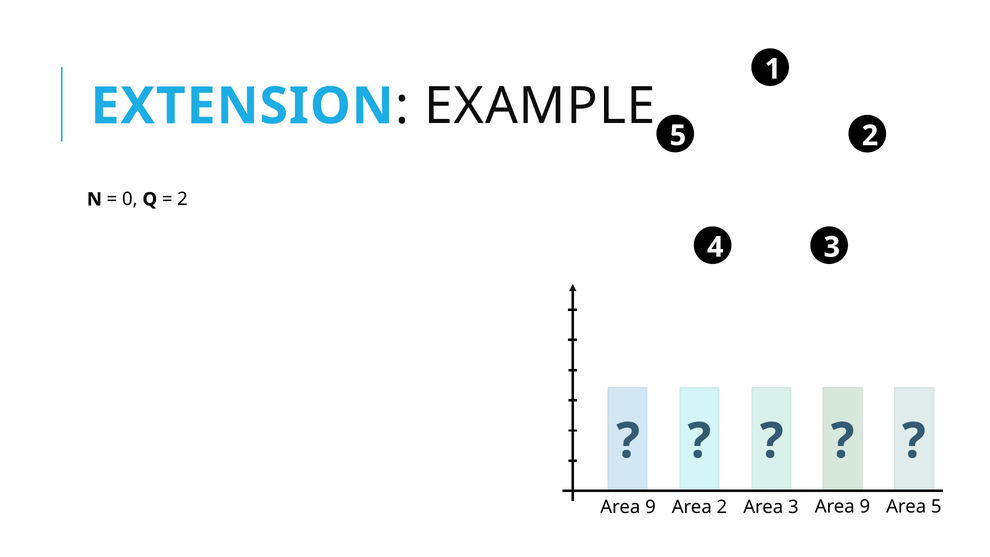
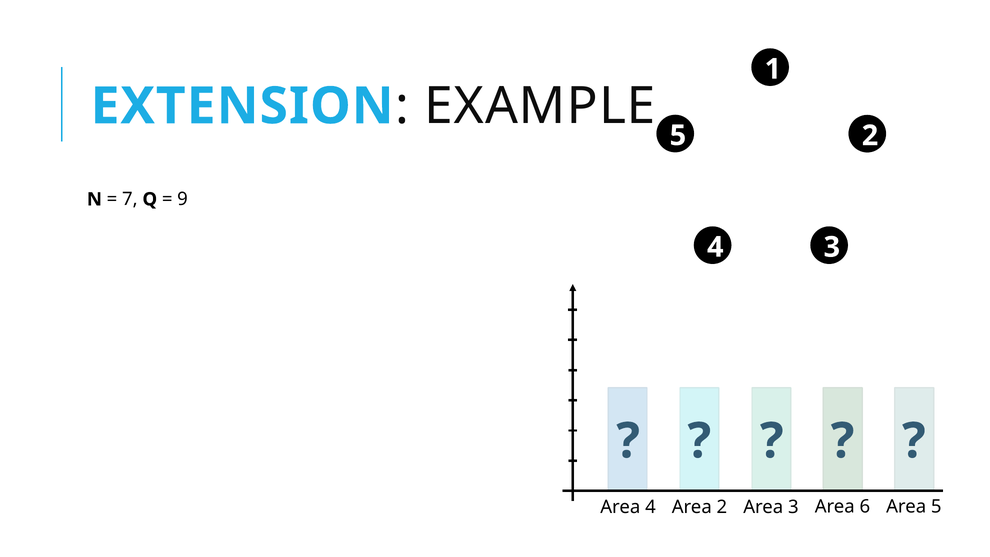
0: 0 -> 7
2 at (183, 199): 2 -> 9
9 at (650, 507): 9 -> 4
3 Area 9: 9 -> 6
